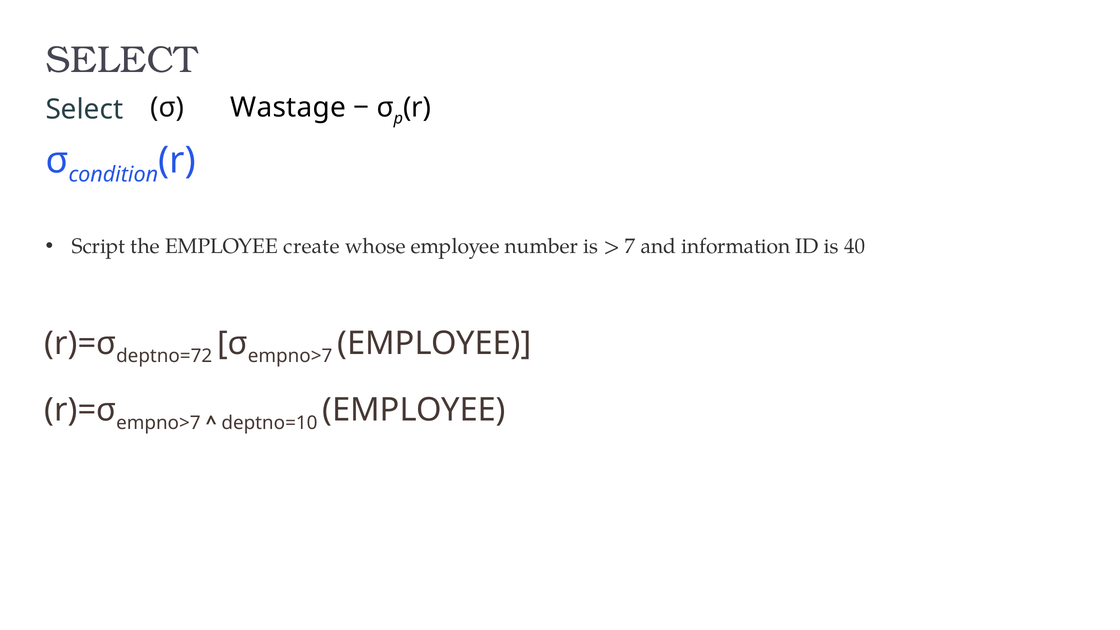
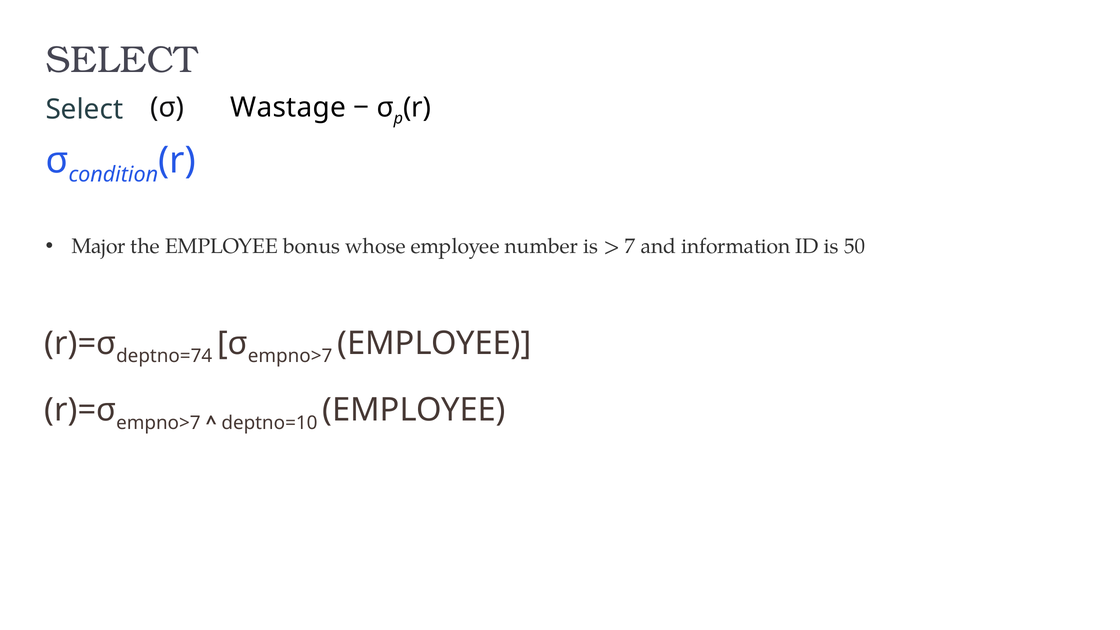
Script: Script -> Major
create: create -> bonus
40: 40 -> 50
deptno=72: deptno=72 -> deptno=74
